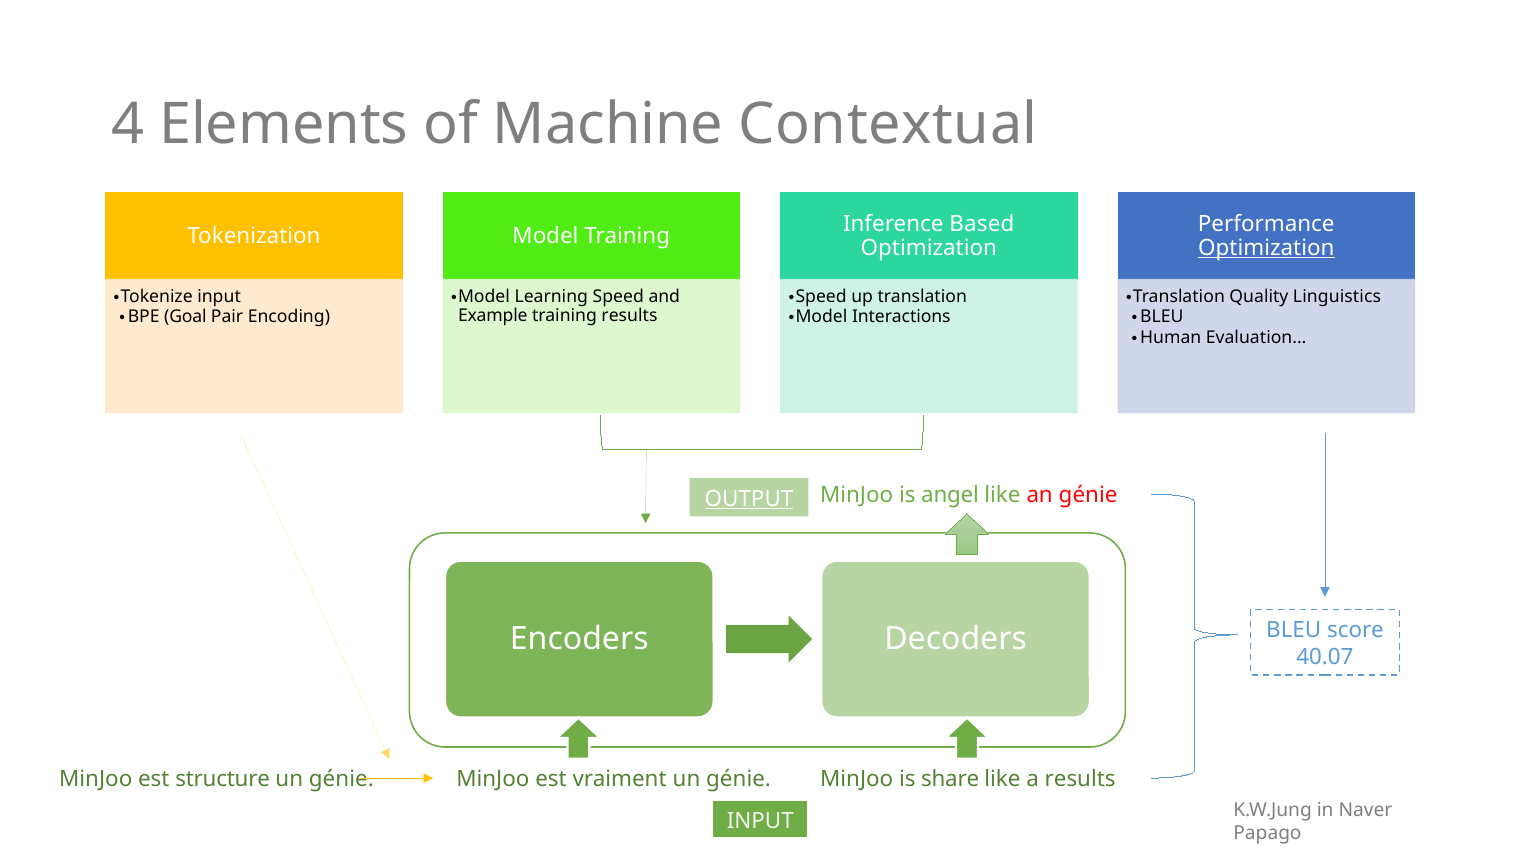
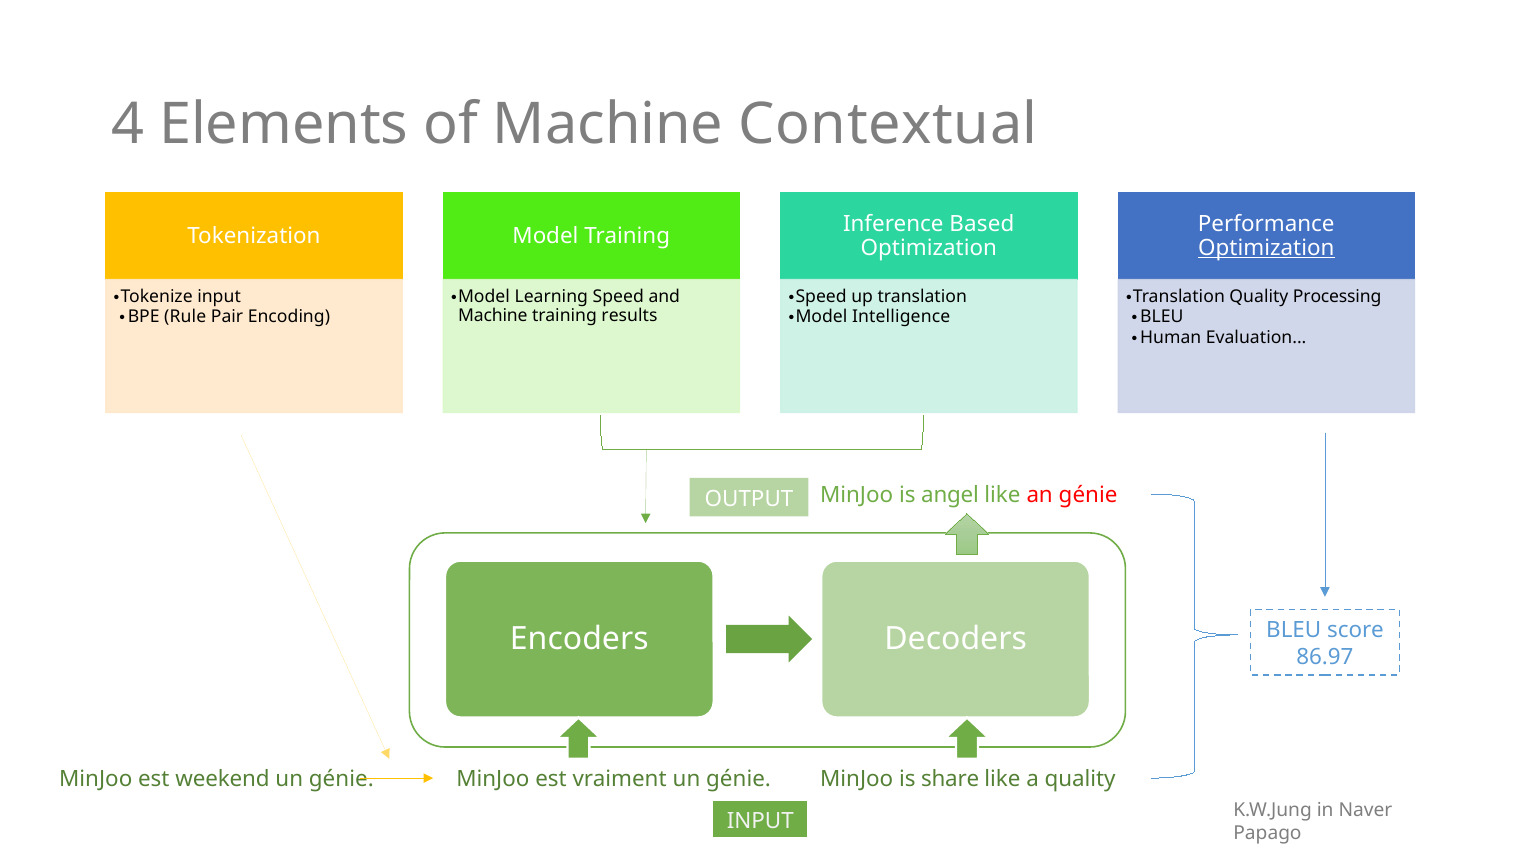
Linguistics: Linguistics -> Processing
Example at (493, 315): Example -> Machine
Goal: Goal -> Rule
Interactions: Interactions -> Intelligence
OUTPUT underline: present -> none
40.07: 40.07 -> 86.97
structure: structure -> weekend
a results: results -> quality
